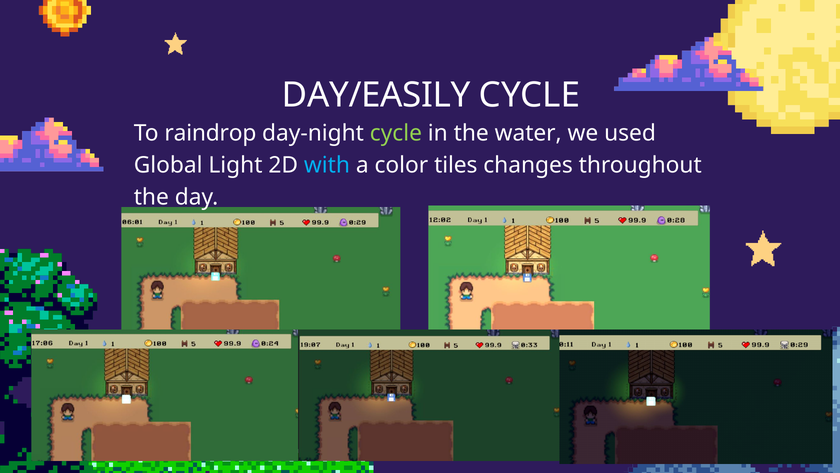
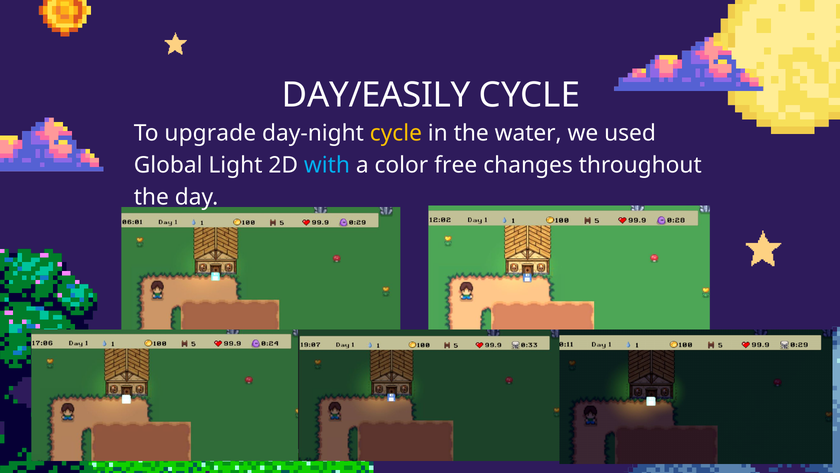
raindrop: raindrop -> upgrade
cycle at (396, 133) colour: light green -> yellow
tiles: tiles -> free
